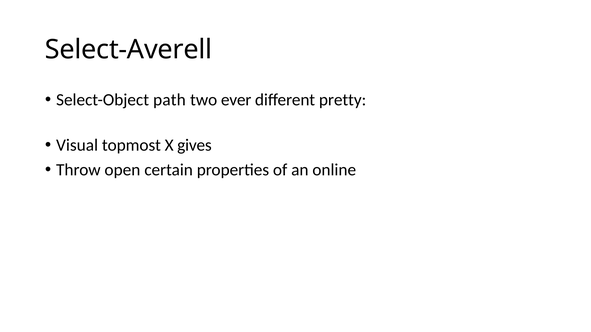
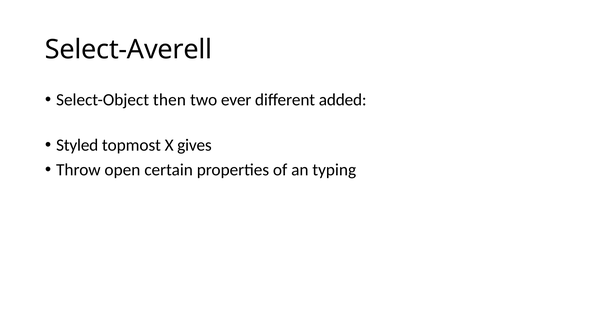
path: path -> then
pretty: pretty -> added
Visual: Visual -> Styled
online: online -> typing
